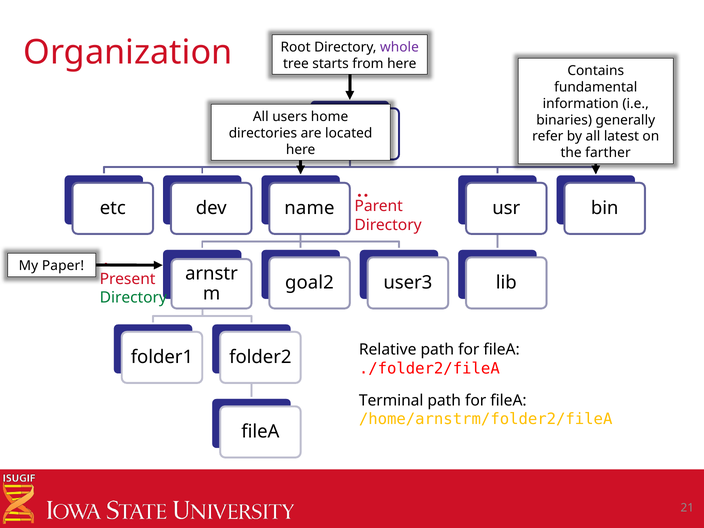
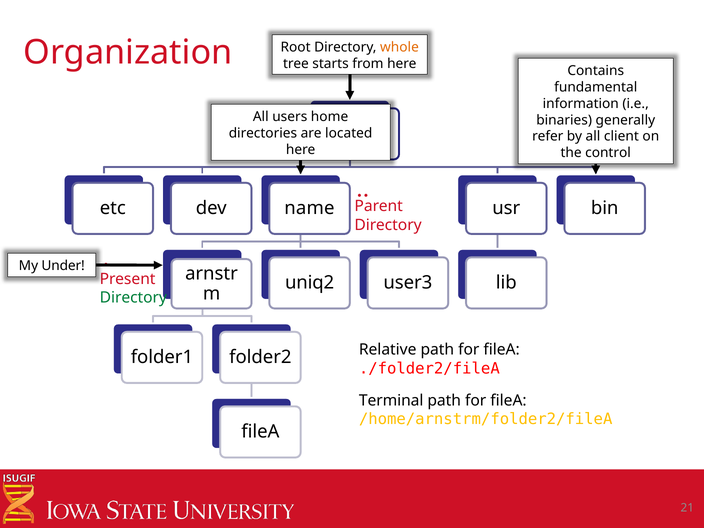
whole colour: purple -> orange
latest: latest -> client
farther: farther -> control
Paper: Paper -> Under
goal2: goal2 -> uniq2
